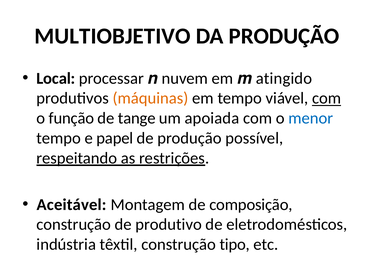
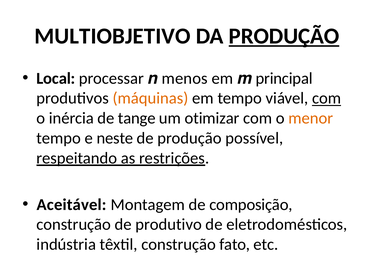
PRODUÇÃO at (284, 36) underline: none -> present
nuvem: nuvem -> menos
atingido: atingido -> principal
função: função -> inércia
apoiada: apoiada -> otimizar
menor colour: blue -> orange
papel: papel -> neste
tipo: tipo -> fato
